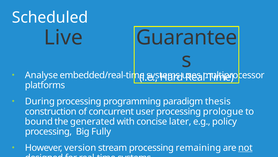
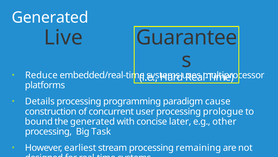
Scheduled at (50, 18): Scheduled -> Generated
Analyse: Analyse -> Reduce
During: During -> Details
thesis: thesis -> cause
policy: policy -> other
Fully: Fully -> Task
version: version -> earliest
not underline: present -> none
